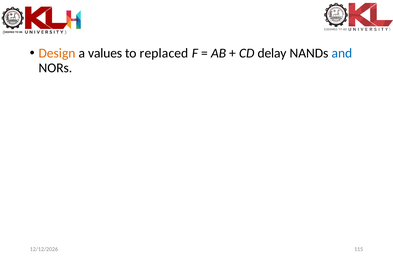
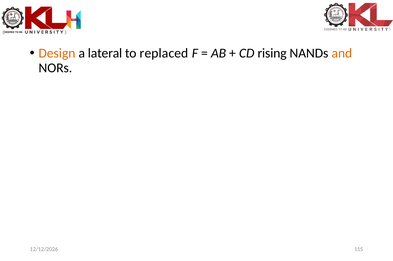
values: values -> lateral
delay: delay -> rising
and colour: blue -> orange
